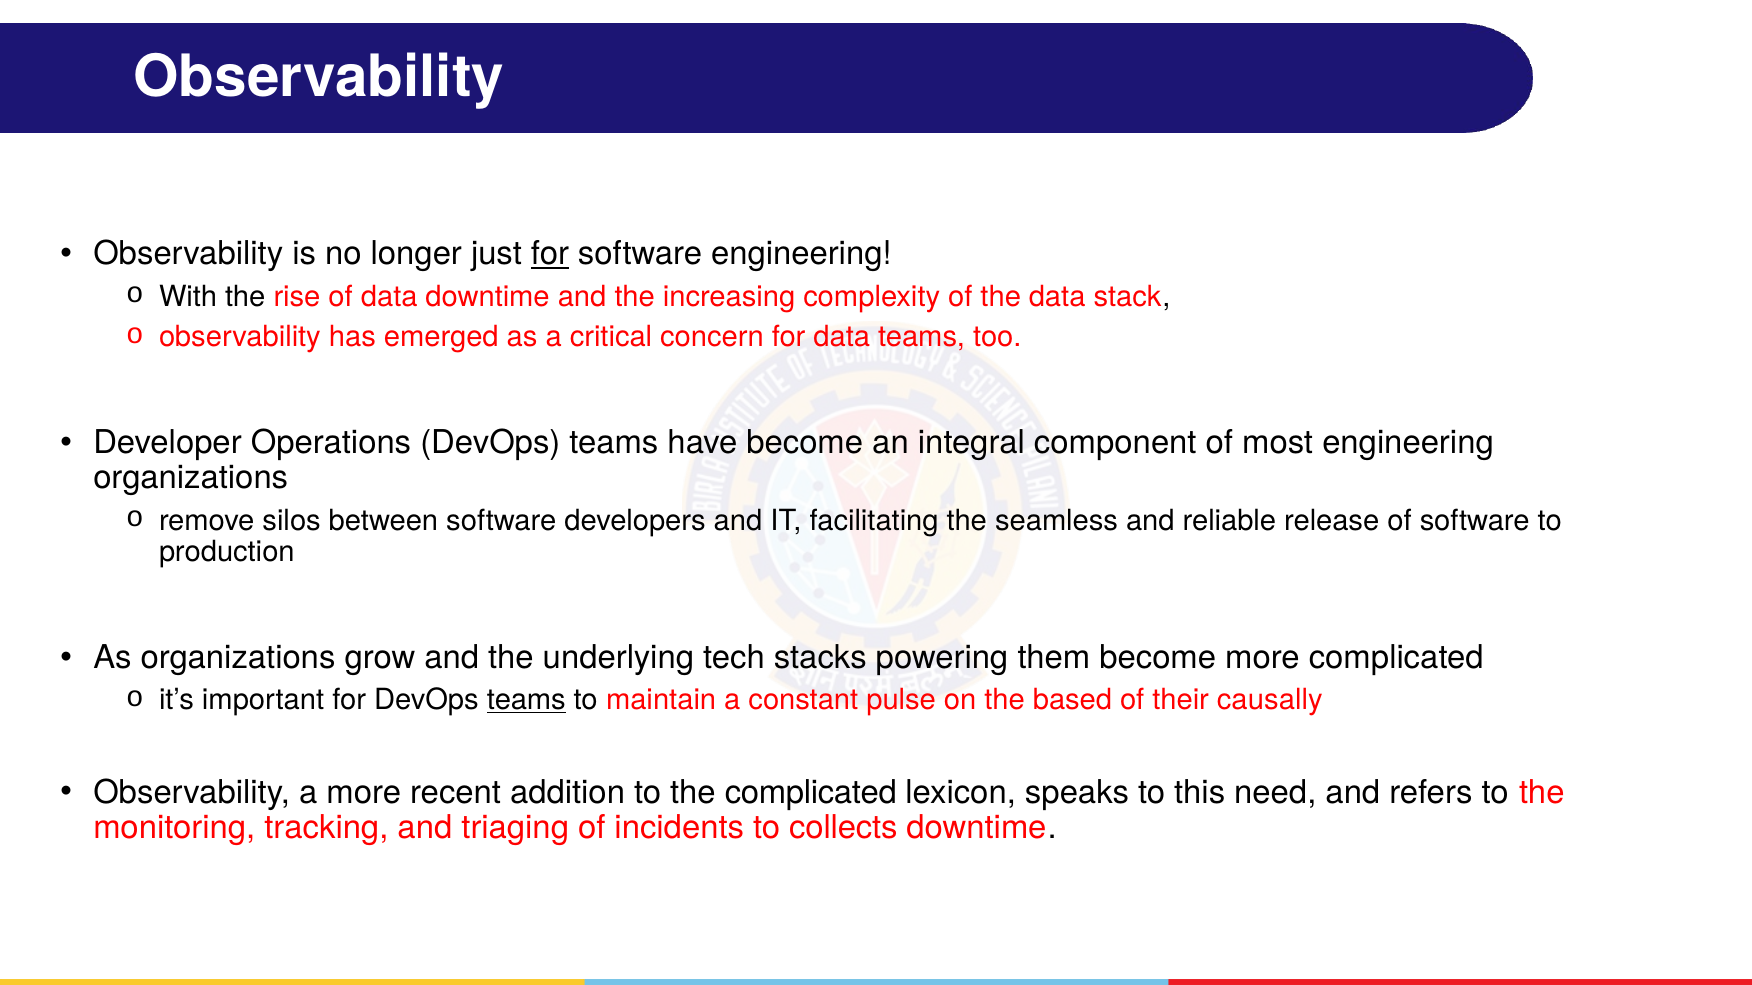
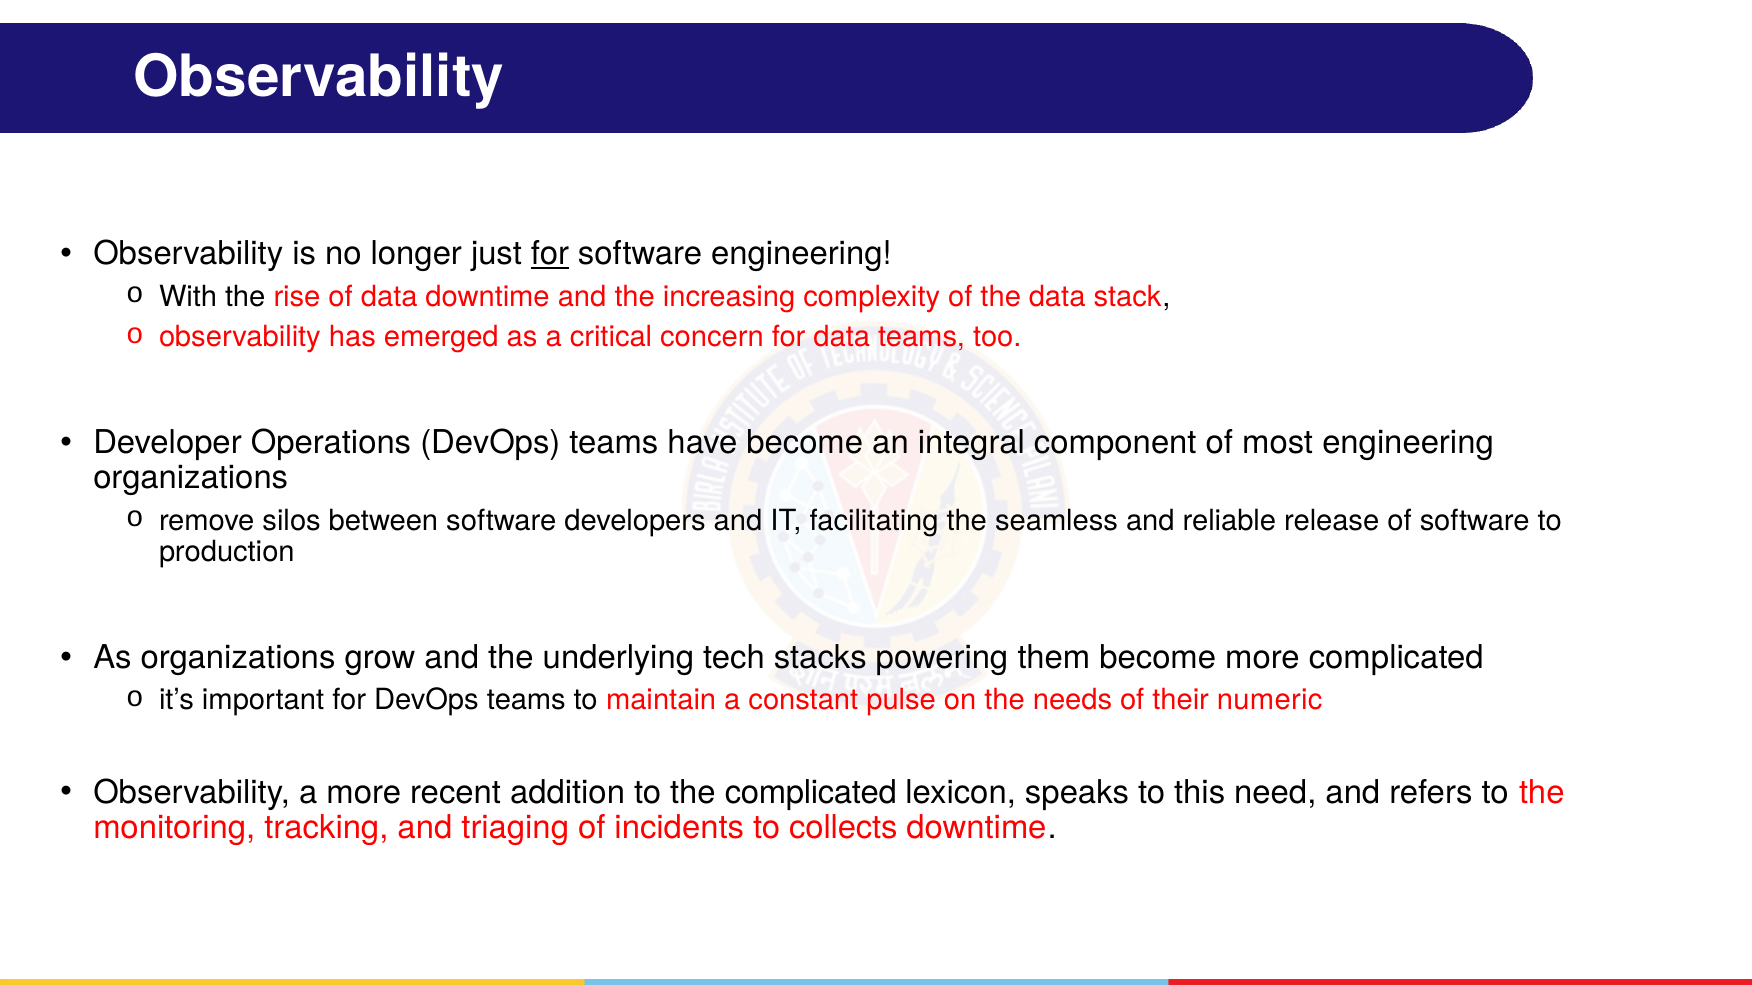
teams at (526, 700) underline: present -> none
based: based -> needs
causally: causally -> numeric
